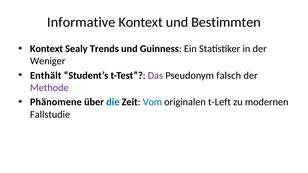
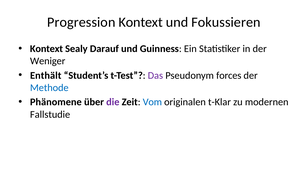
Informative: Informative -> Progression
Bestimmten: Bestimmten -> Fokussieren
Trends: Trends -> Darauf
falsch: falsch -> forces
Methode colour: purple -> blue
die colour: blue -> purple
t-Left: t-Left -> t-Klar
